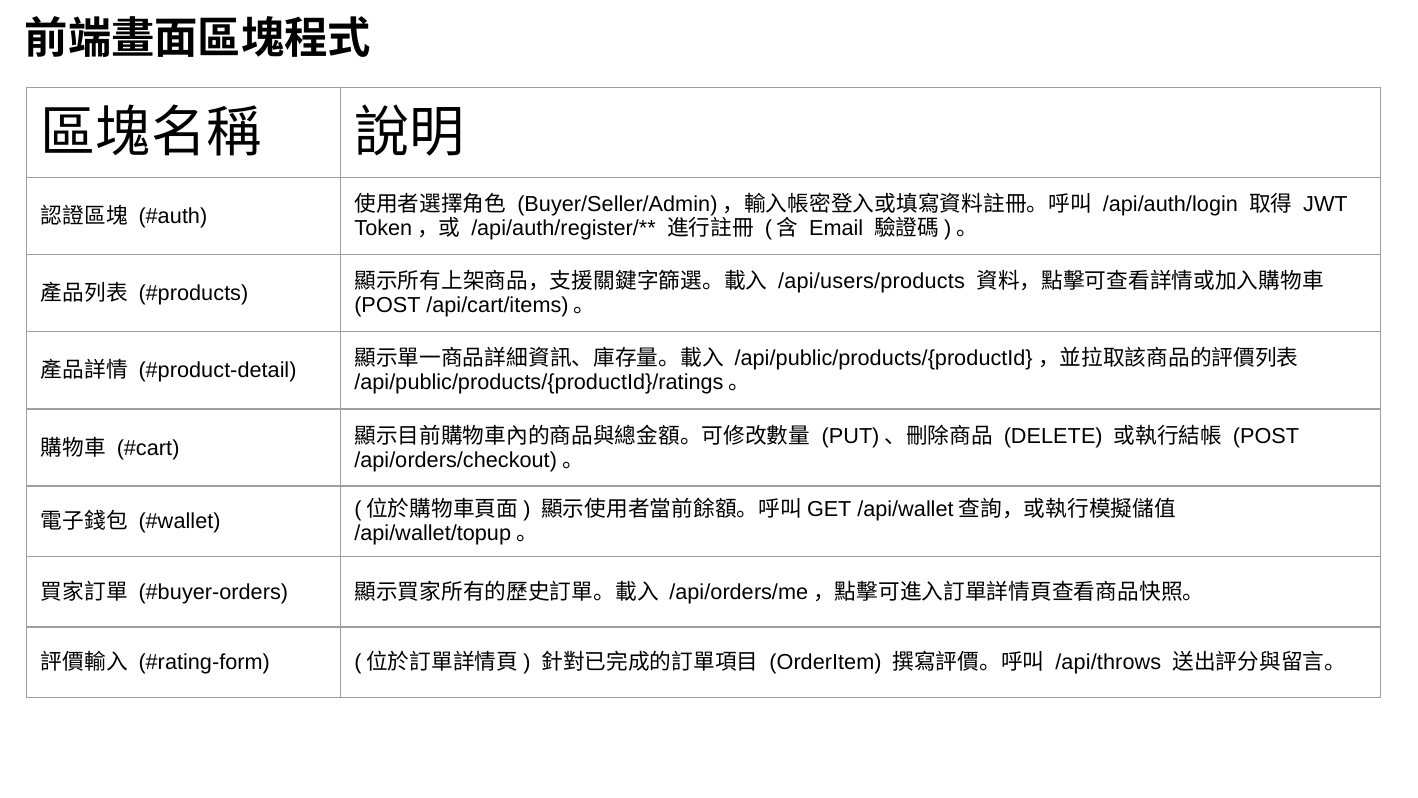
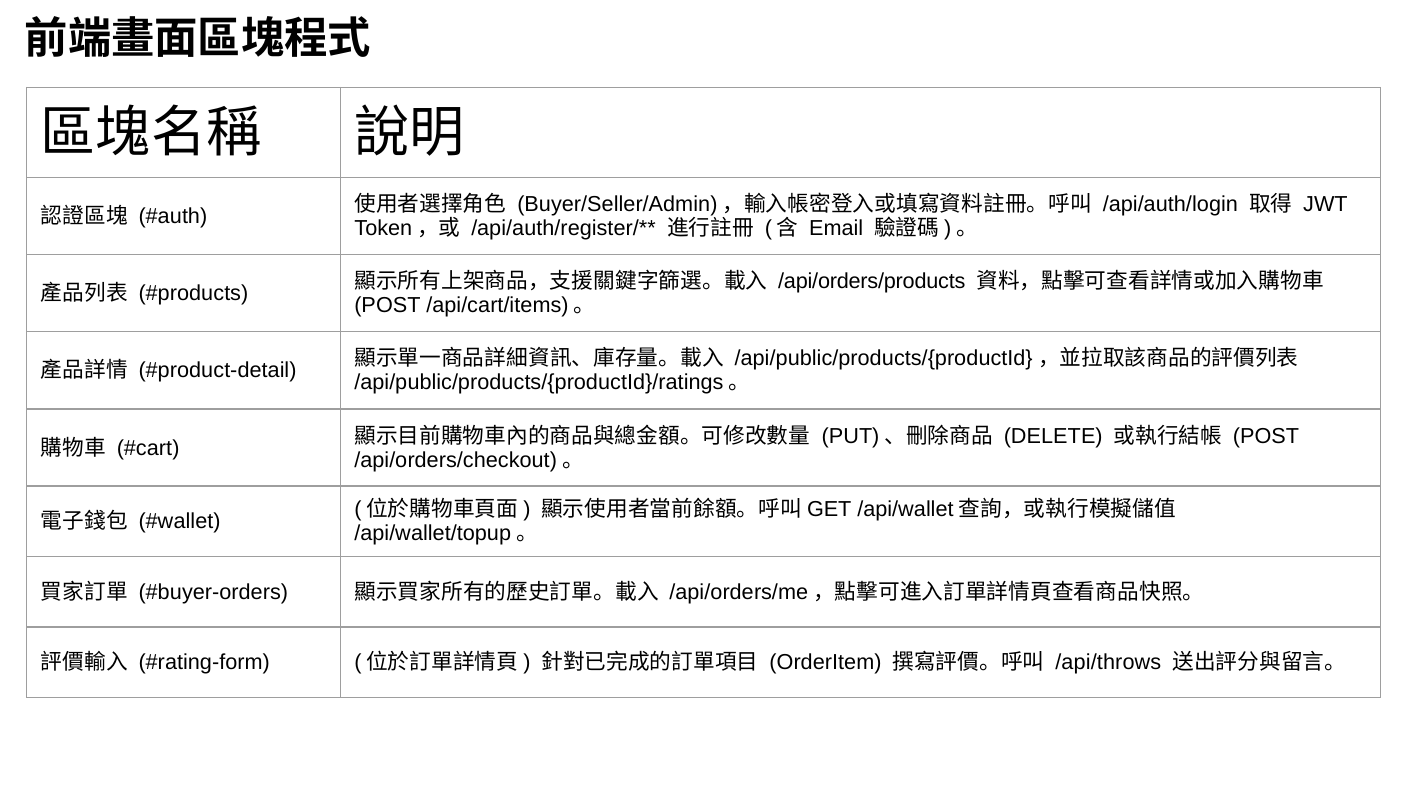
/api/users/products: /api/users/products -> /api/orders/products
